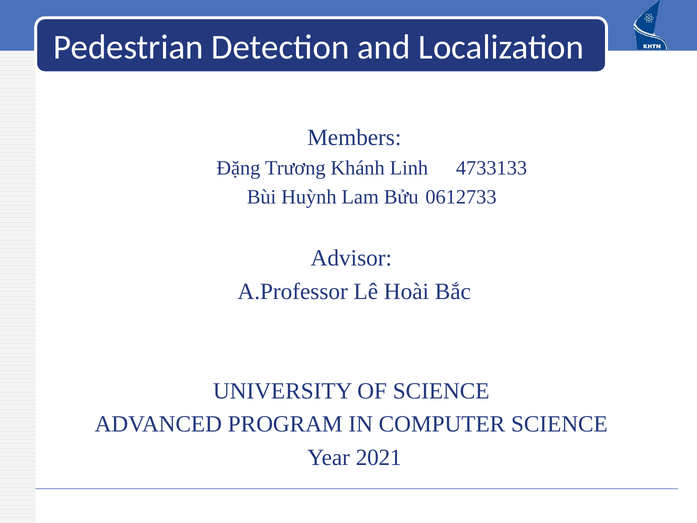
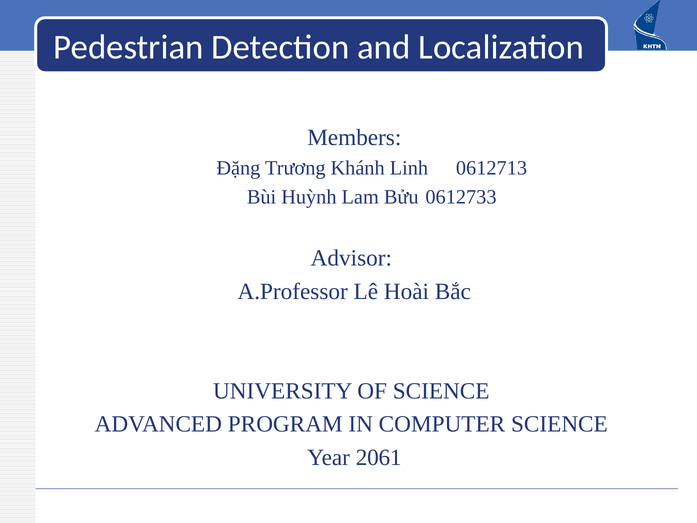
4733133: 4733133 -> 0612713
2021: 2021 -> 2061
